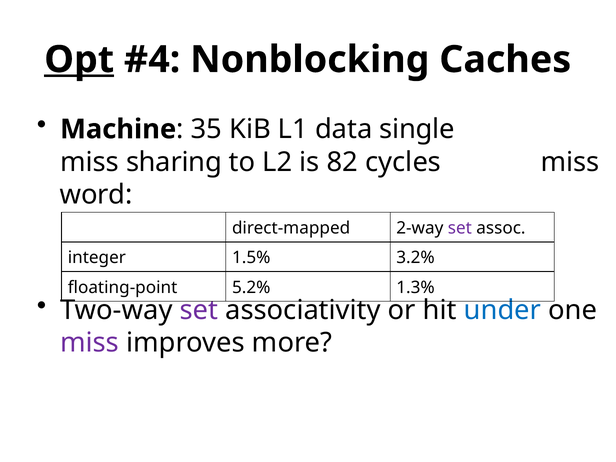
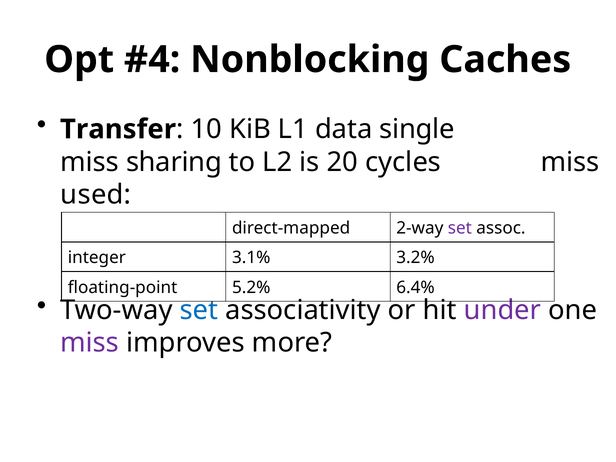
Opt underline: present -> none
Machine: Machine -> Transfer
35: 35 -> 10
82: 82 -> 20
word: word -> used
1.5%: 1.5% -> 3.1%
1.3%: 1.3% -> 6.4%
set at (199, 310) colour: purple -> blue
under colour: blue -> purple
